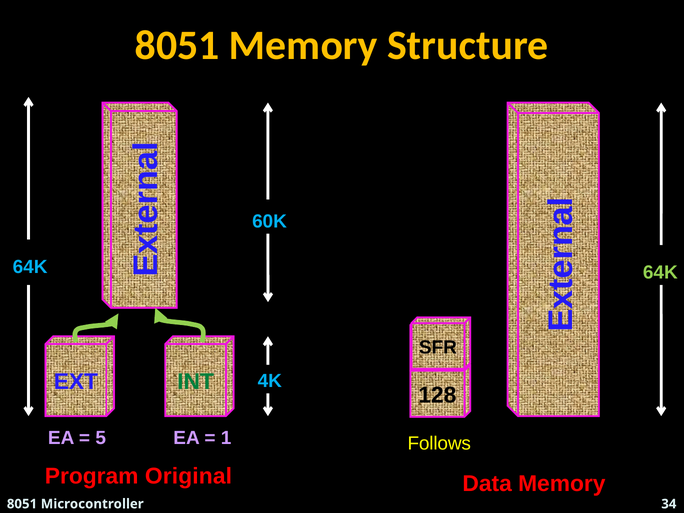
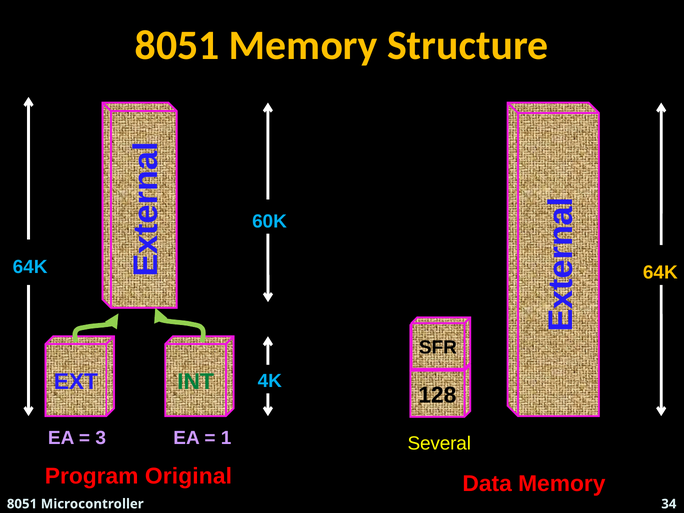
64K at (660, 273) colour: light green -> yellow
5: 5 -> 3
Follows: Follows -> Several
